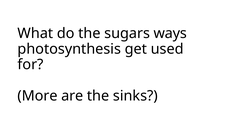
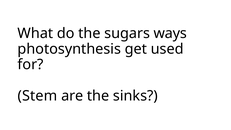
More: More -> Stem
